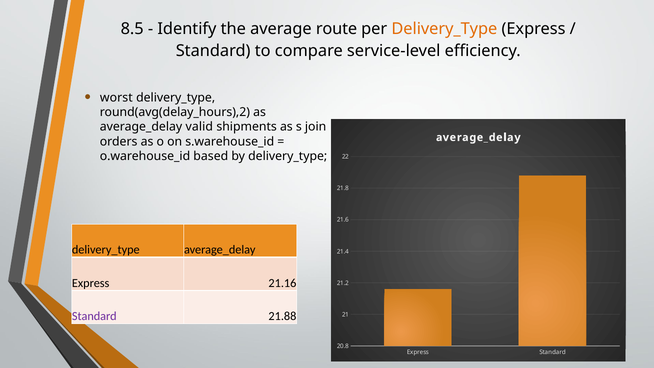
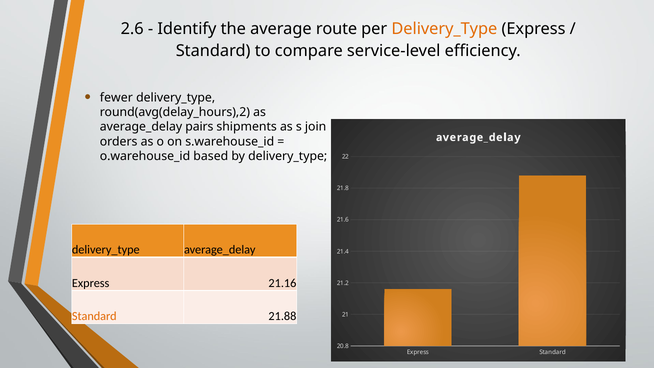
8.5: 8.5 -> 2.6
worst: worst -> fewer
valid: valid -> pairs
Standard at (94, 316) colour: purple -> orange
